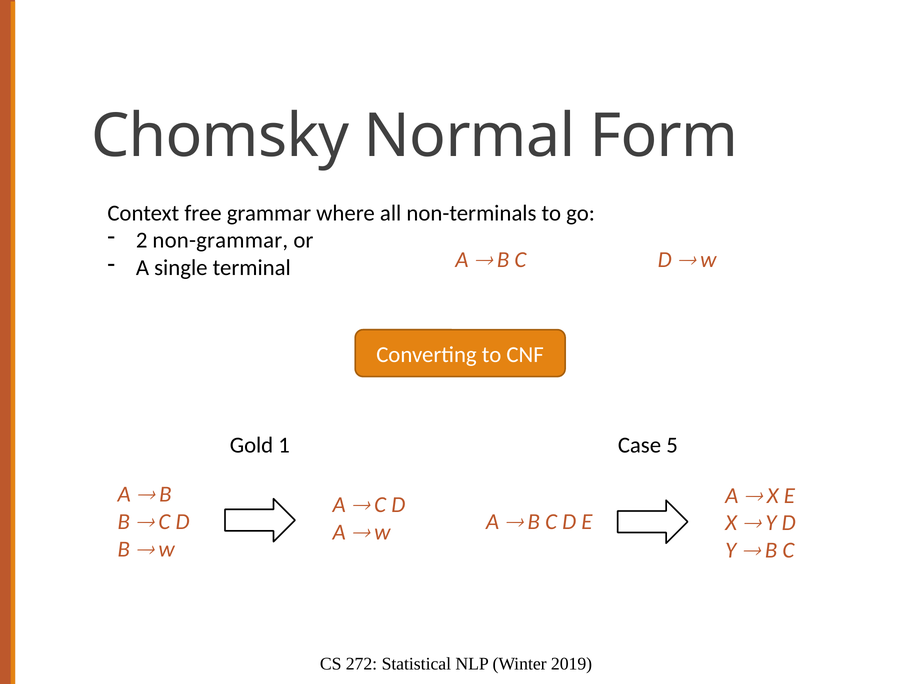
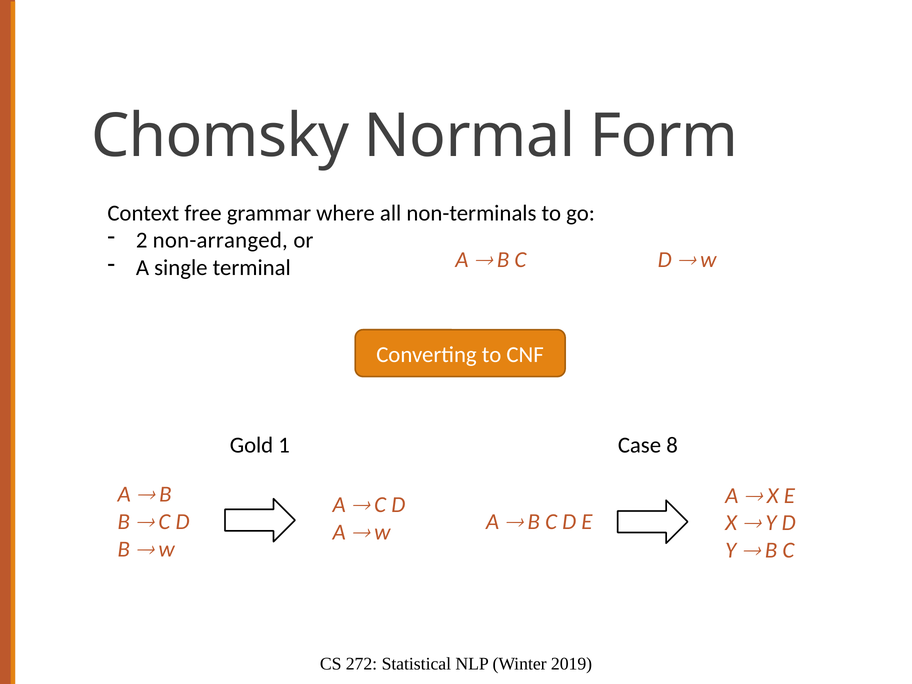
non-grammar: non-grammar -> non-arranged
5: 5 -> 8
